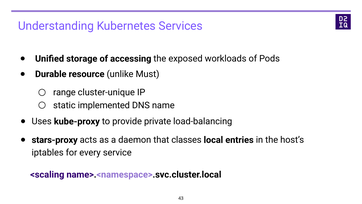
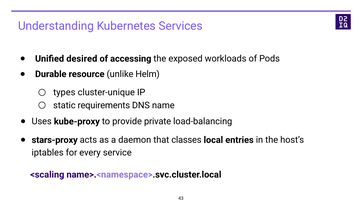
storage: storage -> desired
Must: Must -> Helm
range: range -> types
implemented: implemented -> requirements
